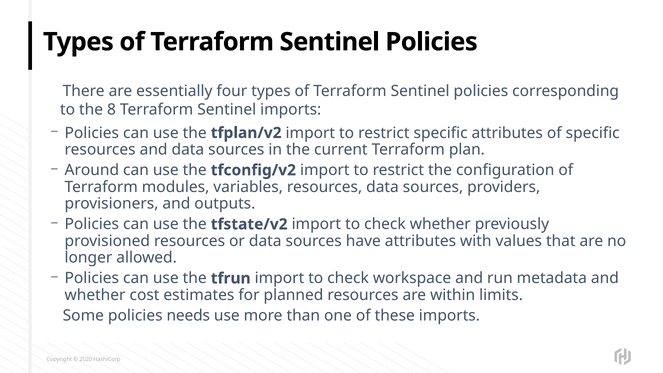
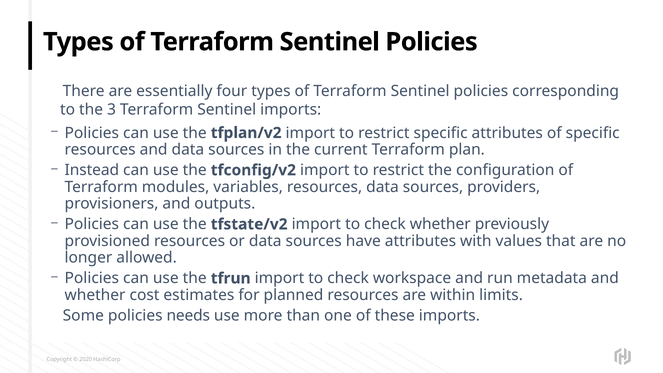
8: 8 -> 3
Around: Around -> Instead
